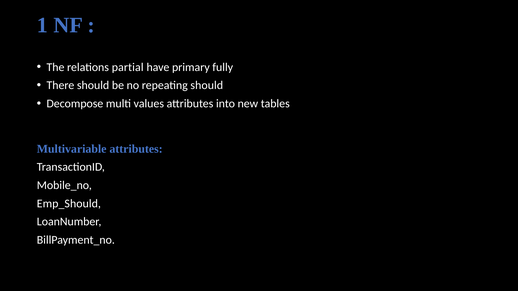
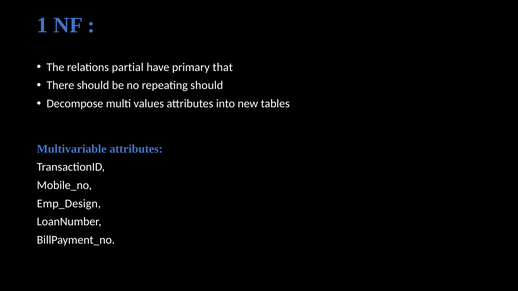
fully: fully -> that
Emp_Should: Emp_Should -> Emp_Design
